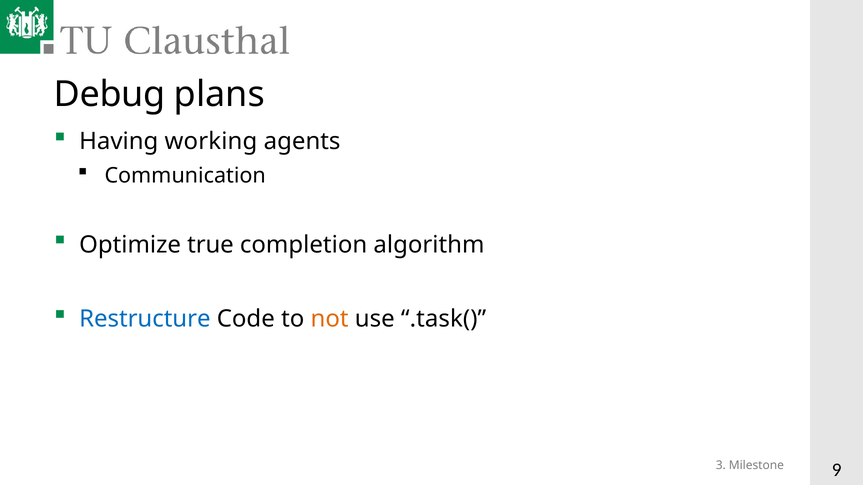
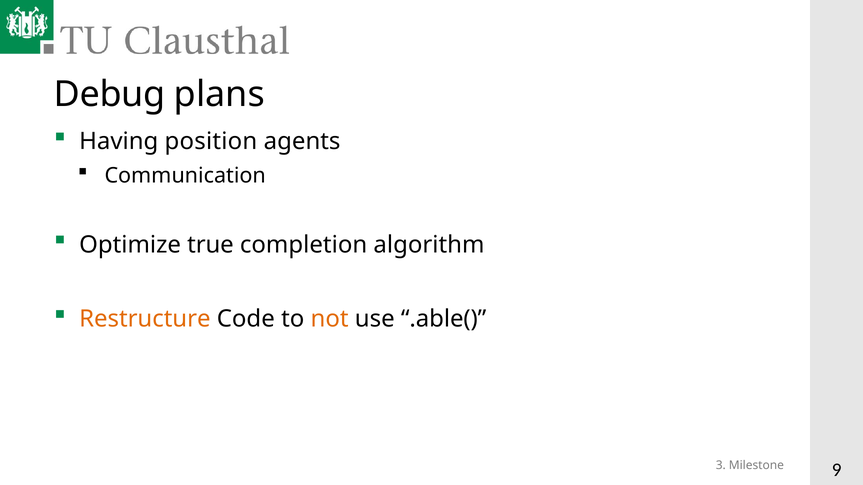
working: working -> position
Restructure colour: blue -> orange
.task(: .task( -> .able(
